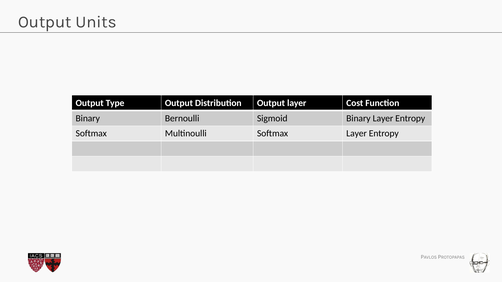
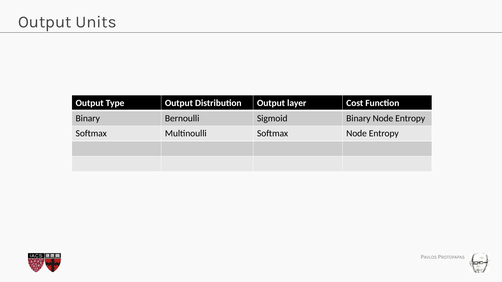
Binary Layer: Layer -> Node
Softmax Layer: Layer -> Node
